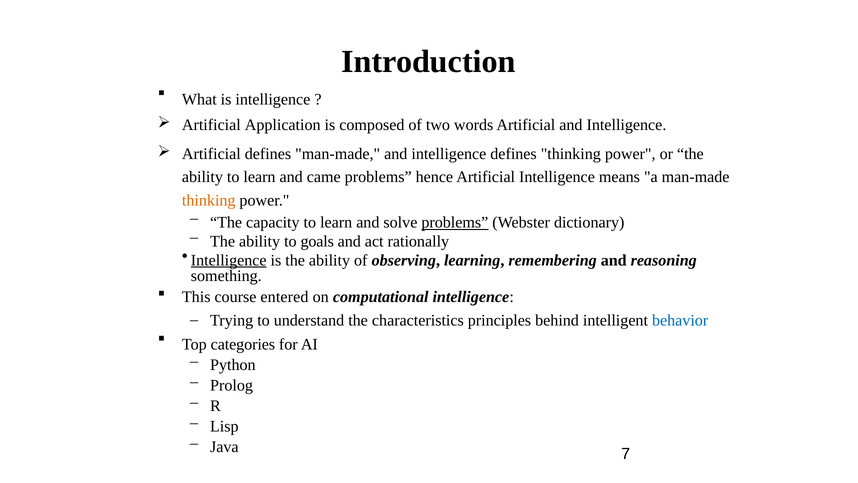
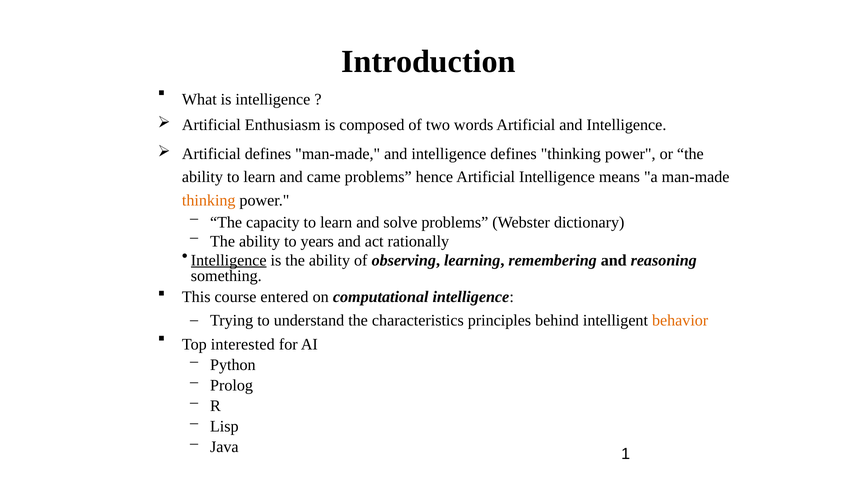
Application: Application -> Enthusiasm
problems at (455, 222) underline: present -> none
goals: goals -> years
behavior colour: blue -> orange
categories: categories -> interested
7: 7 -> 1
